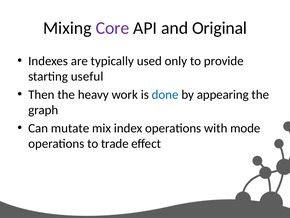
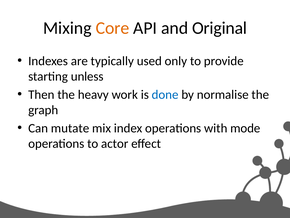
Core colour: purple -> orange
useful: useful -> unless
appearing: appearing -> normalise
trade: trade -> actor
